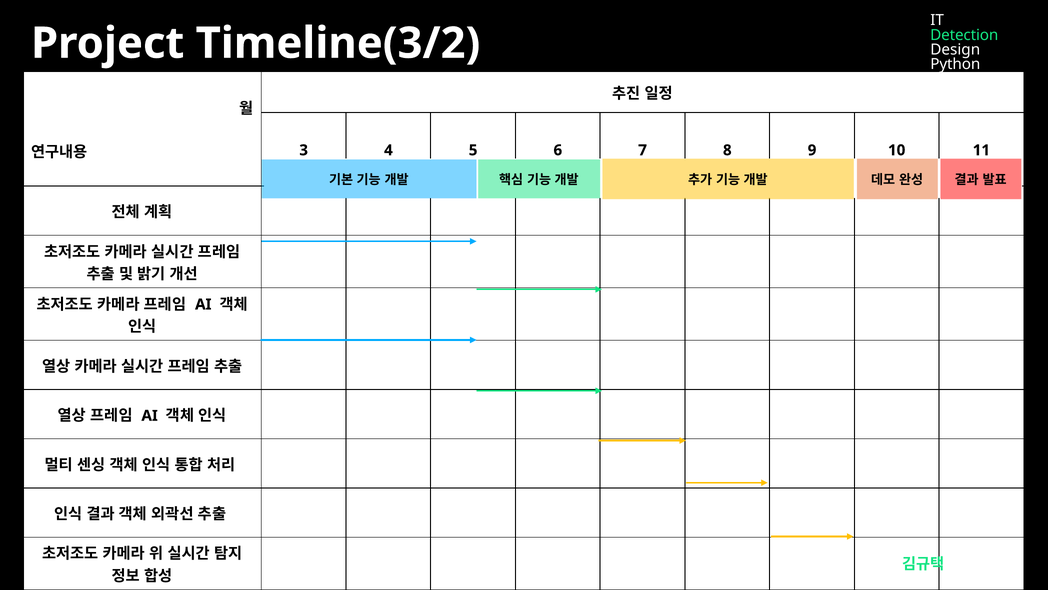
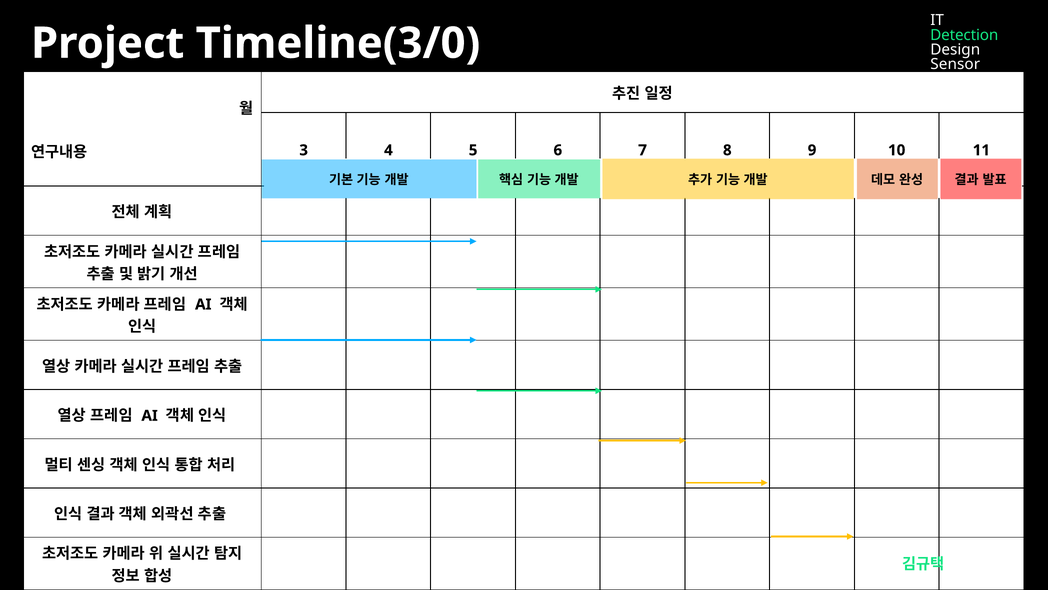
Timeline(3/2: Timeline(3/2 -> Timeline(3/0
Python: Python -> Sensor
